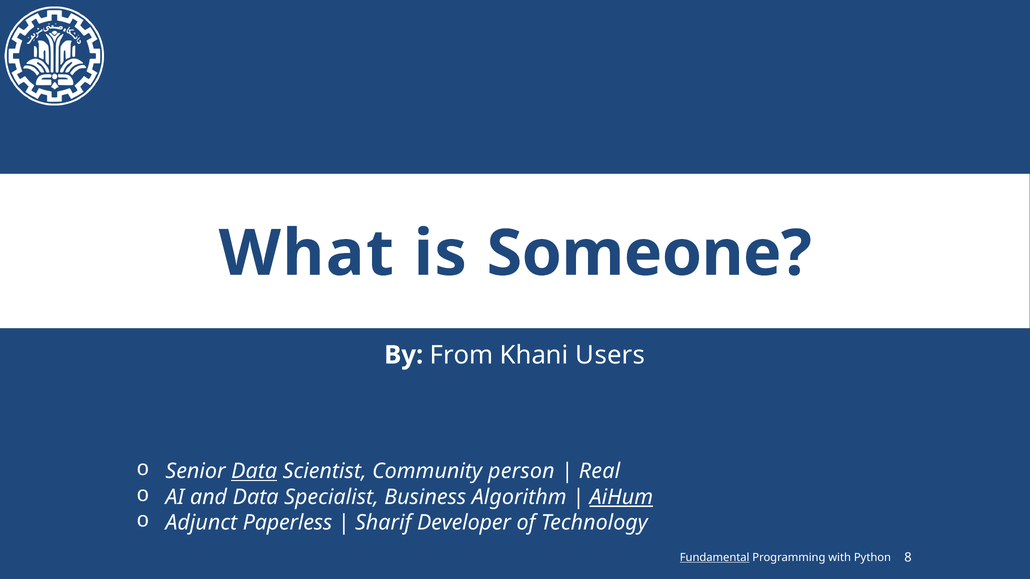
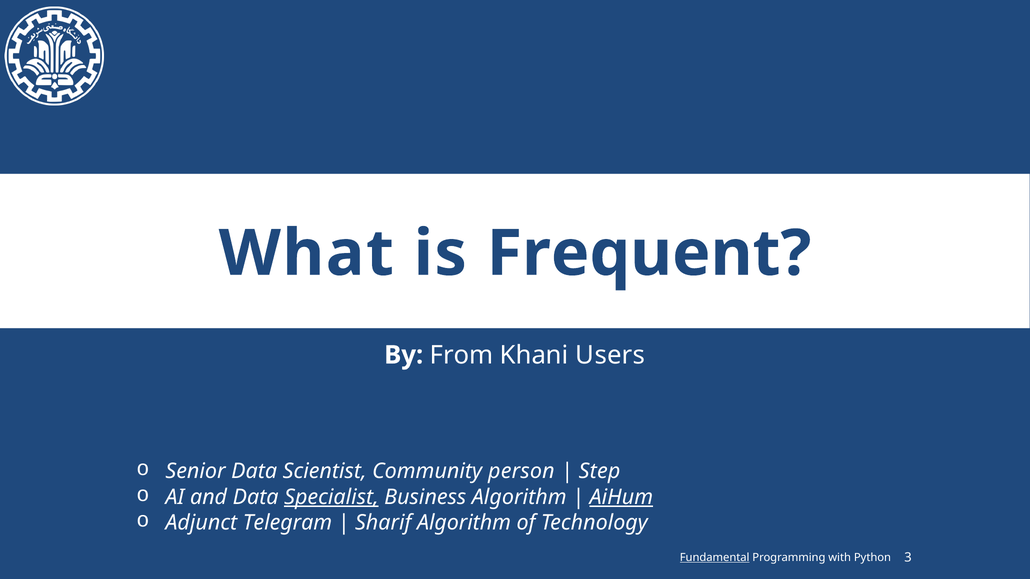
Someone: Someone -> Frequent
Data at (254, 471) underline: present -> none
Real: Real -> Step
Specialist underline: none -> present
Paperless: Paperless -> Telegram
Sharif Developer: Developer -> Algorithm
8: 8 -> 3
